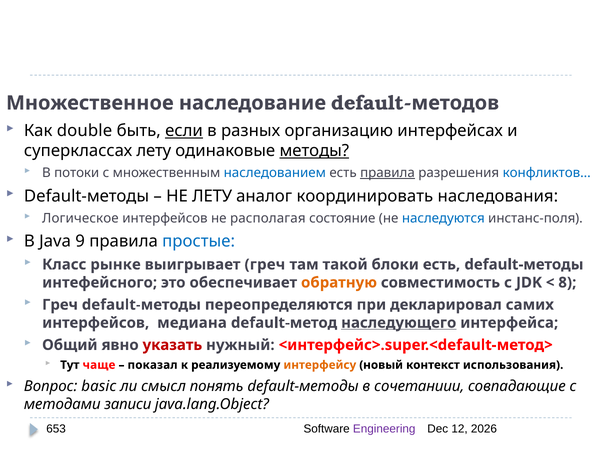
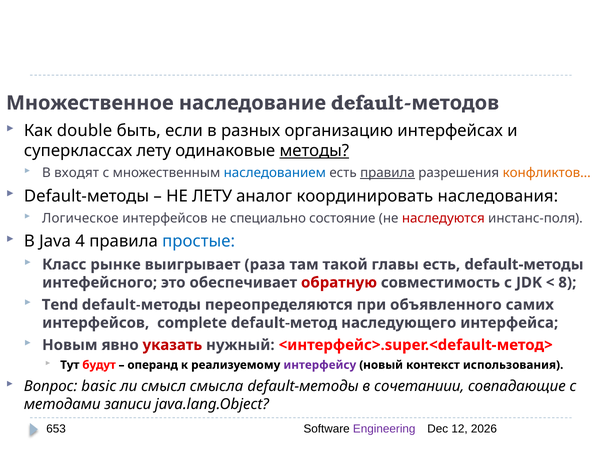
если underline: present -> none
потоки: потоки -> входят
конфликтов colour: blue -> orange
располагая: располагая -> специально
наследуются colour: blue -> red
9: 9 -> 4
выигрывает греч: греч -> раза
блоки: блоки -> главы
обратную colour: orange -> red
Греч at (60, 305): Греч -> Tend
декларировал: декларировал -> объявленного
медиана: медиана -> complete
наследующего underline: present -> none
Общий: Общий -> Новым
чаще: чаще -> будут
показал: показал -> операнд
интерфейсу colour: orange -> purple
понять: понять -> смысла
